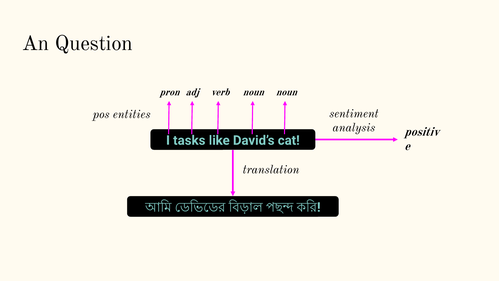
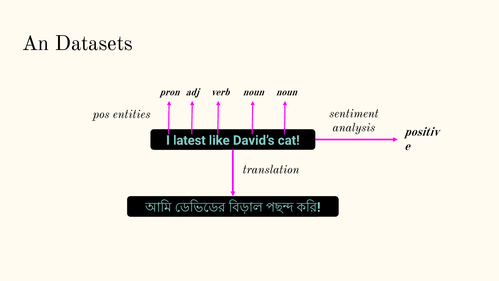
Question: Question -> Datasets
tasks: tasks -> latest
